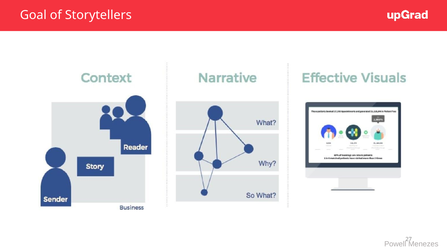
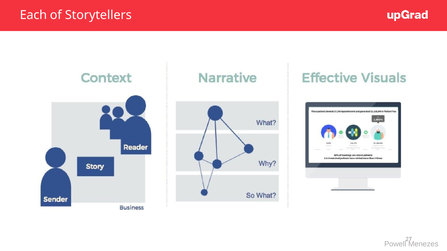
Goal: Goal -> Each
